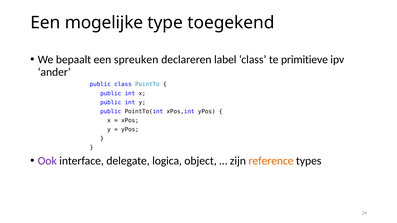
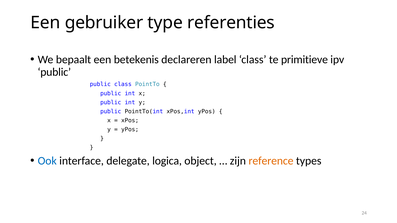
mogelijke: mogelijke -> gebruiker
toegekend: toegekend -> referenties
spreuken: spreuken -> betekenis
ander at (54, 72): ander -> public
Ook colour: purple -> blue
